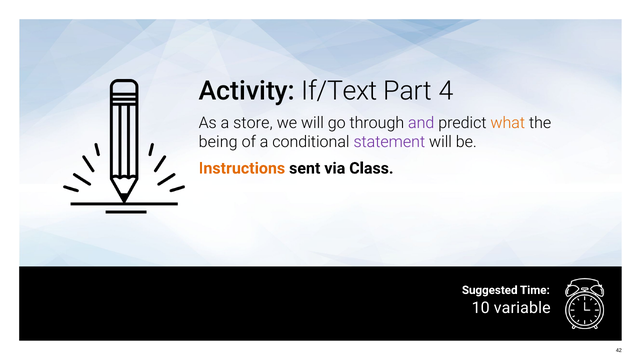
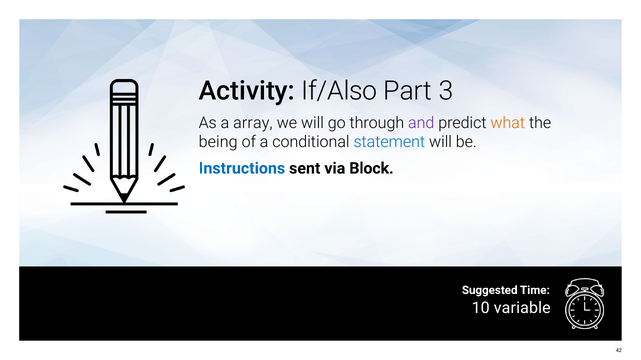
If/Text: If/Text -> If/Also
4: 4 -> 3
store: store -> array
statement colour: purple -> blue
Instructions colour: orange -> blue
Class: Class -> Block
